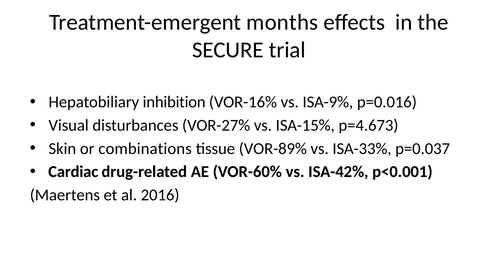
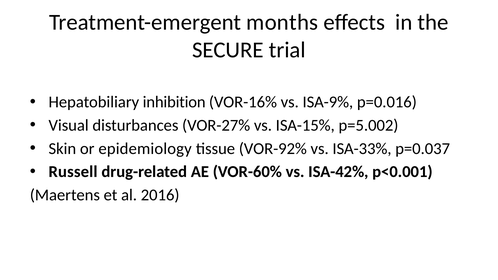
p=4.673: p=4.673 -> p=5.002
combinations: combinations -> epidemiology
VOR-89%: VOR-89% -> VOR-92%
Cardiac: Cardiac -> Russell
